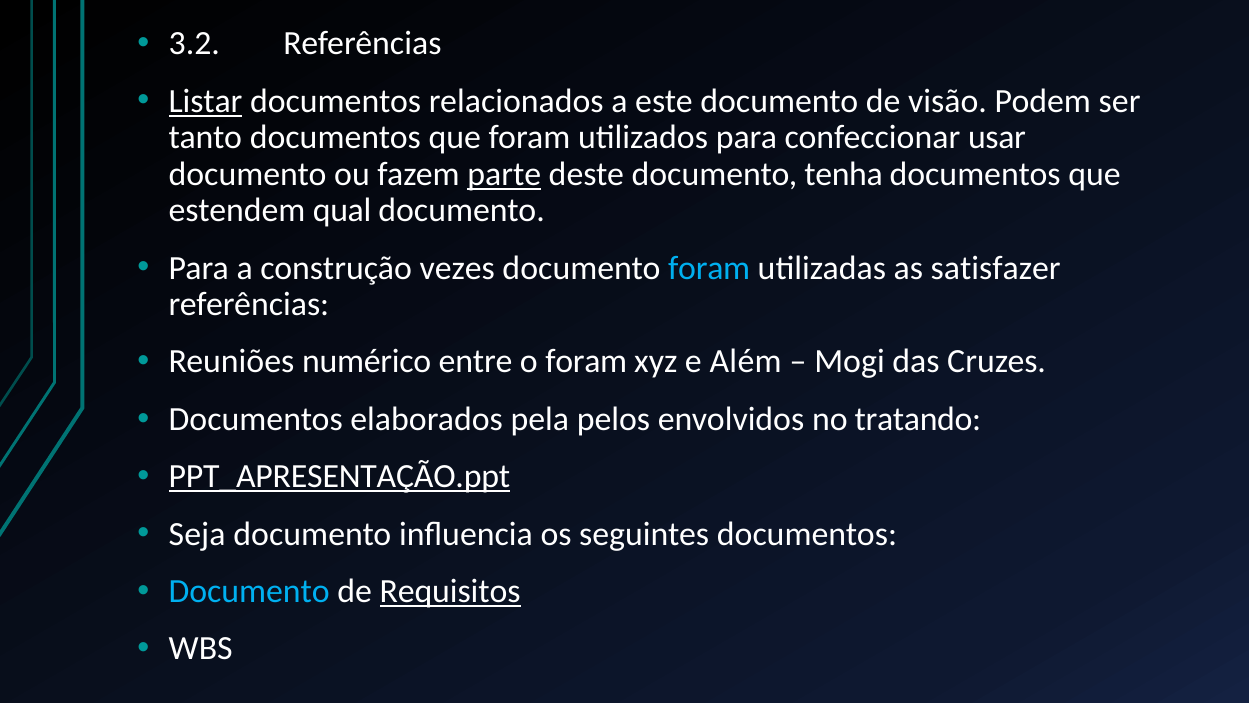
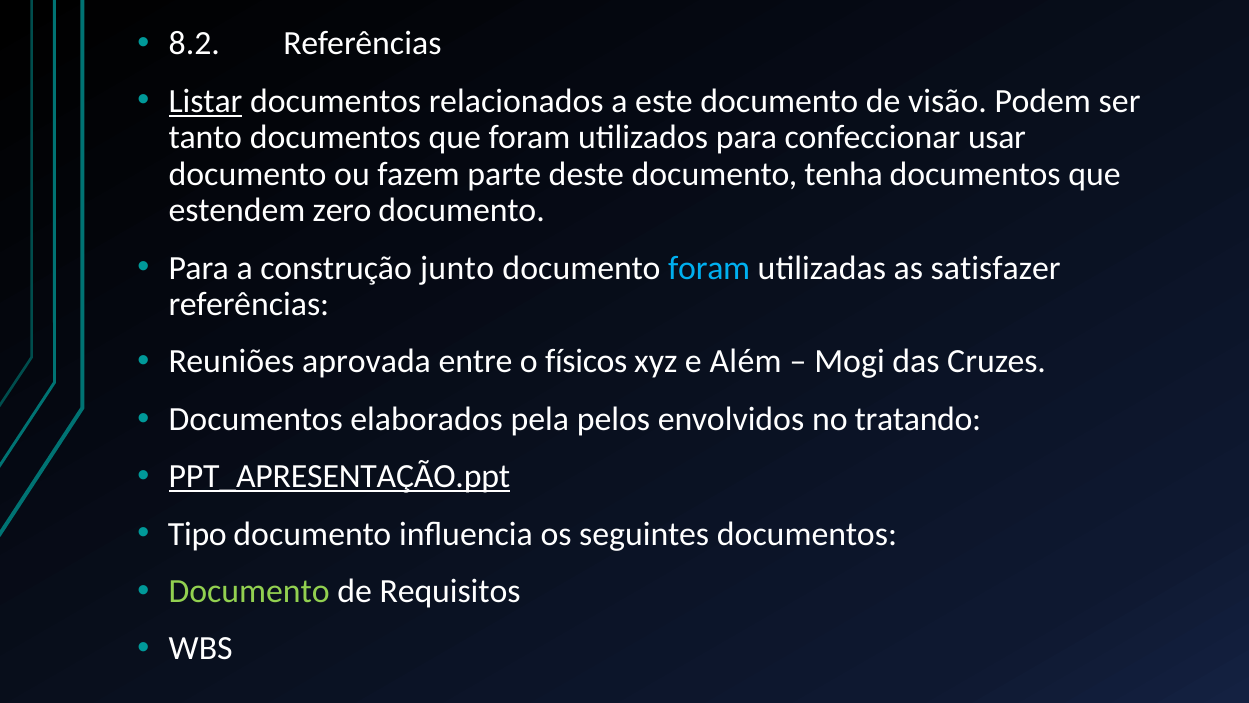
3.2: 3.2 -> 8.2
parte underline: present -> none
qual: qual -> zero
vezes: vezes -> junto
numérico: numérico -> aprovada
o foram: foram -> físicos
Seja: Seja -> Tipo
Documento at (249, 591) colour: light blue -> light green
Requisitos underline: present -> none
